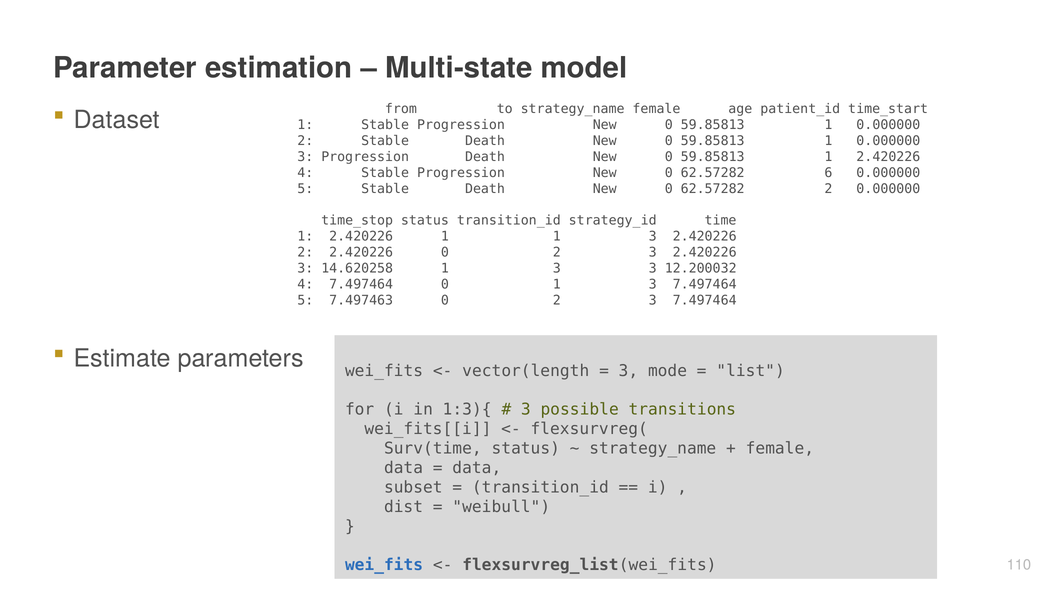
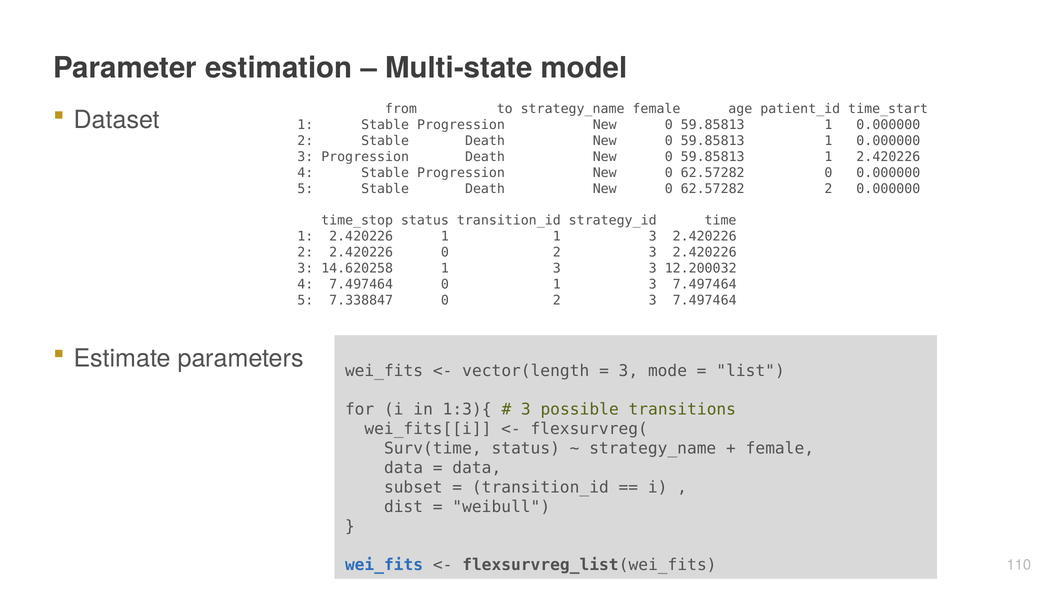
62.57282 6: 6 -> 0
7.497463: 7.497463 -> 7.338847
